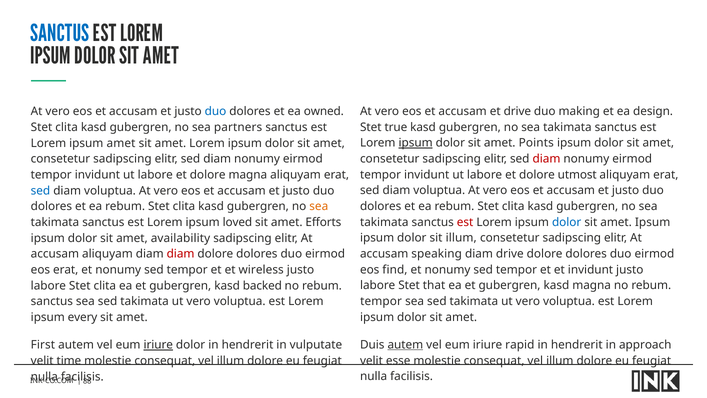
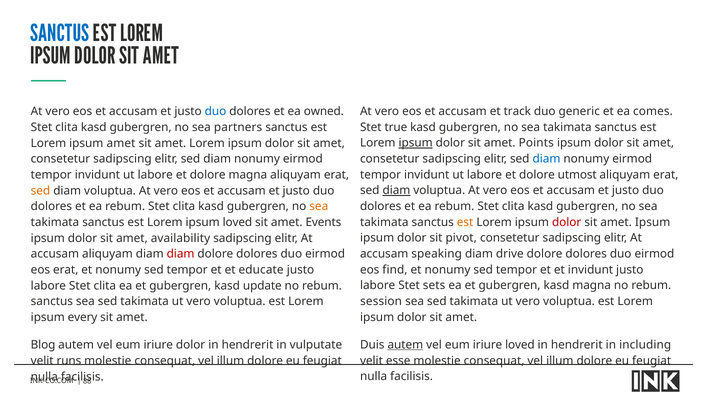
et drive: drive -> track
making: making -> generic
design: design -> comes
diam at (546, 159) colour: red -> blue
diam at (396, 190) underline: none -> present
sed at (40, 191) colour: blue -> orange
est at (465, 222) colour: red -> orange
dolor at (567, 222) colour: blue -> red
Efforts: Efforts -> Events
sit illum: illum -> pivot
wireless: wireless -> educate
that: that -> sets
backed: backed -> update
tempor at (381, 301): tempor -> session
iriure rapid: rapid -> loved
approach: approach -> including
First: First -> Blog
iriure at (158, 345) underline: present -> none
time: time -> runs
